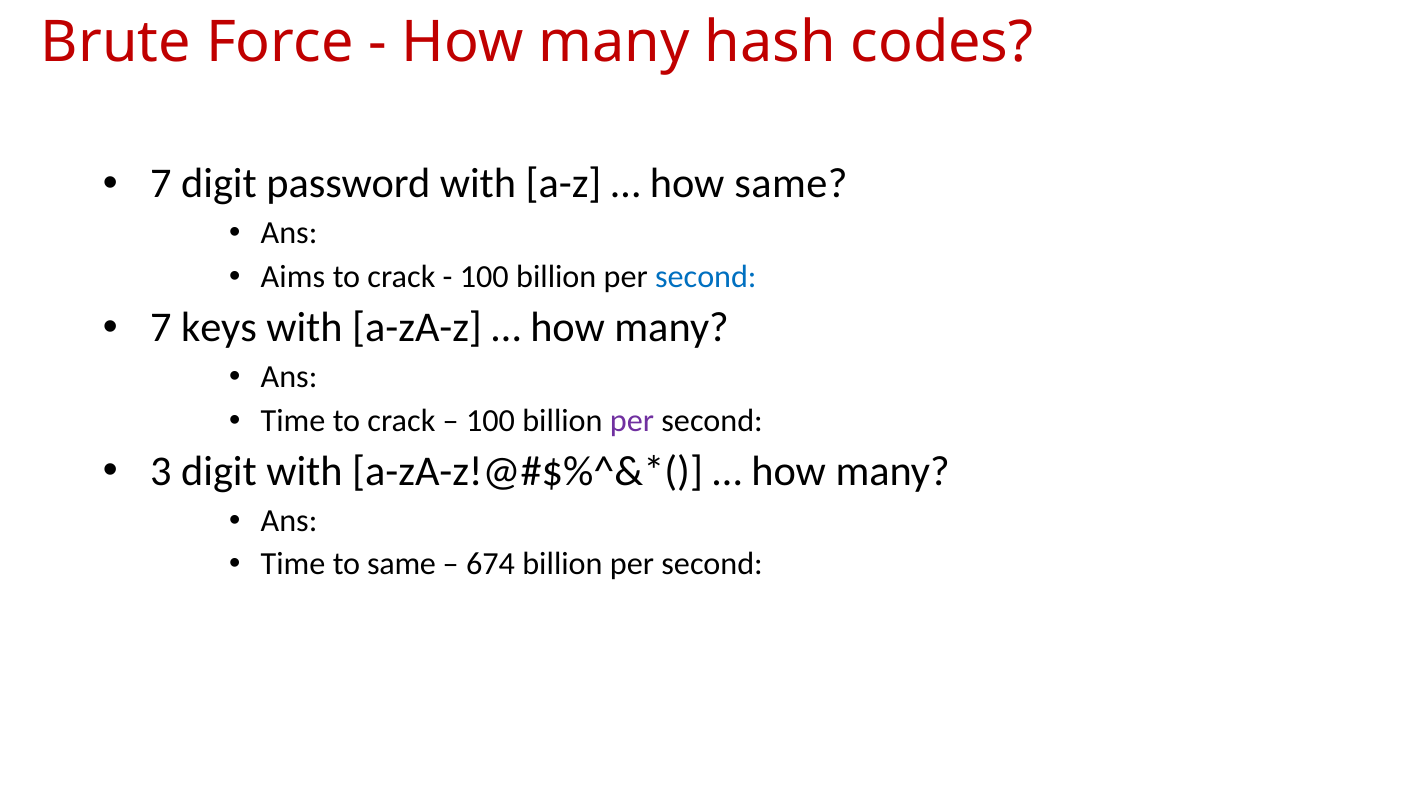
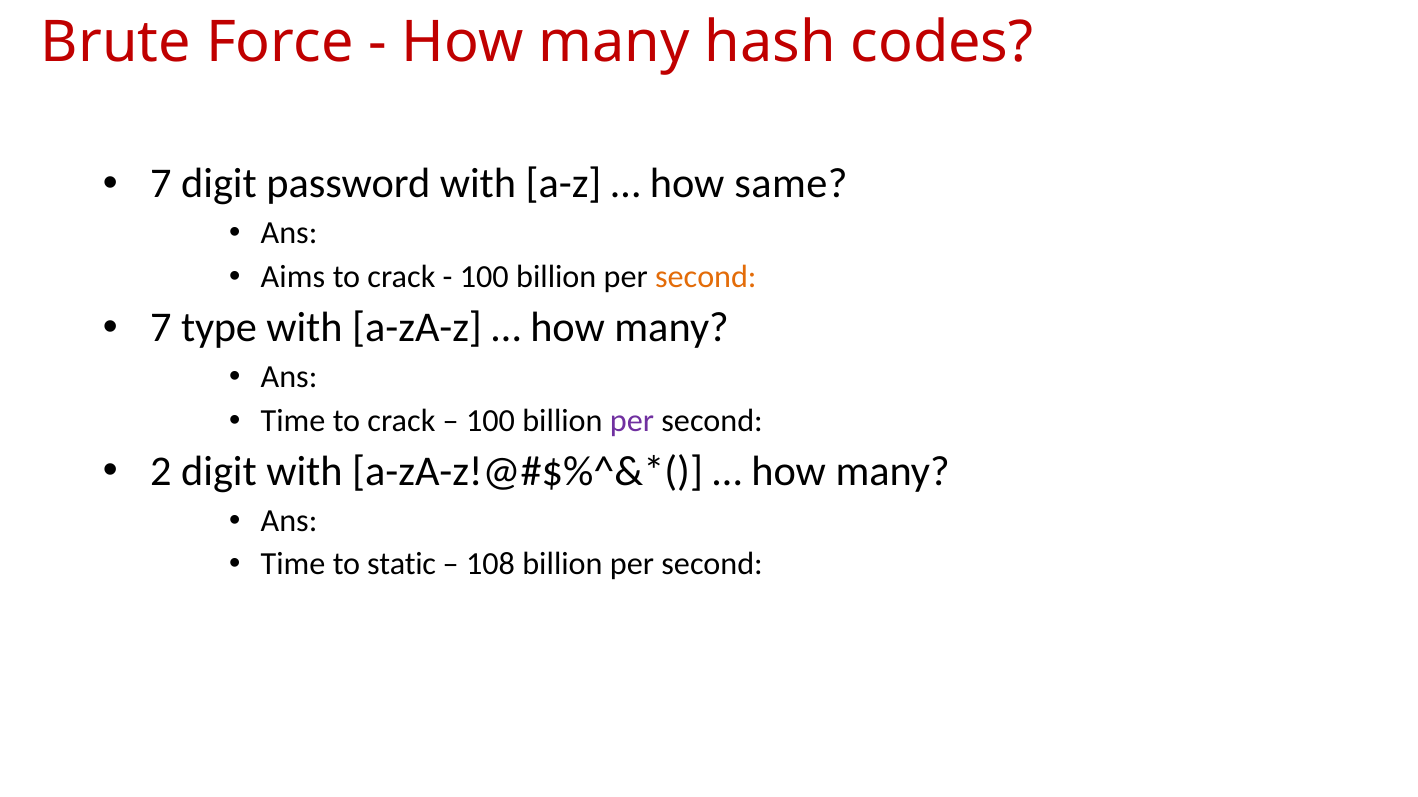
second at (706, 277) colour: blue -> orange
keys: keys -> type
3: 3 -> 2
to same: same -> static
674: 674 -> 108
